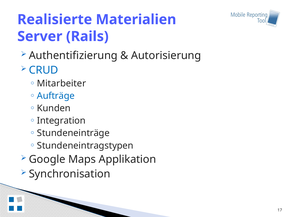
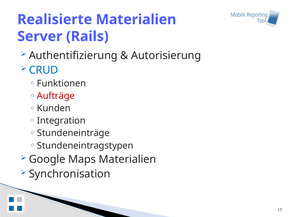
Mitarbeiter: Mitarbeiter -> Funktionen
Aufträge colour: blue -> red
Maps Applikation: Applikation -> Materialien
